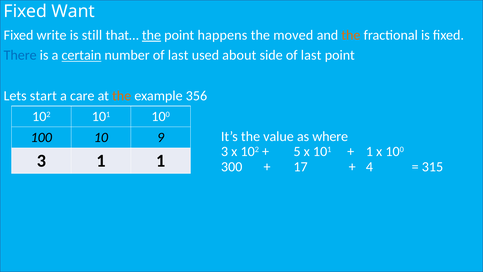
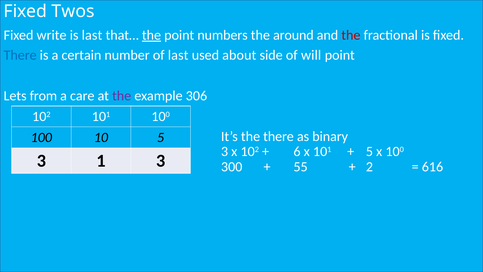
Want: Want -> Twos
is still: still -> last
happens: happens -> numbers
moved: moved -> around
the at (351, 35) colour: orange -> red
certain underline: present -> none
side of last: last -> will
start: start -> from
the at (122, 96) colour: orange -> purple
356: 356 -> 306
the value: value -> there
where: where -> binary
10 9: 9 -> 5
5: 5 -> 6
1 at (369, 151): 1 -> 5
1 1: 1 -> 3
17: 17 -> 55
4: 4 -> 2
315: 315 -> 616
